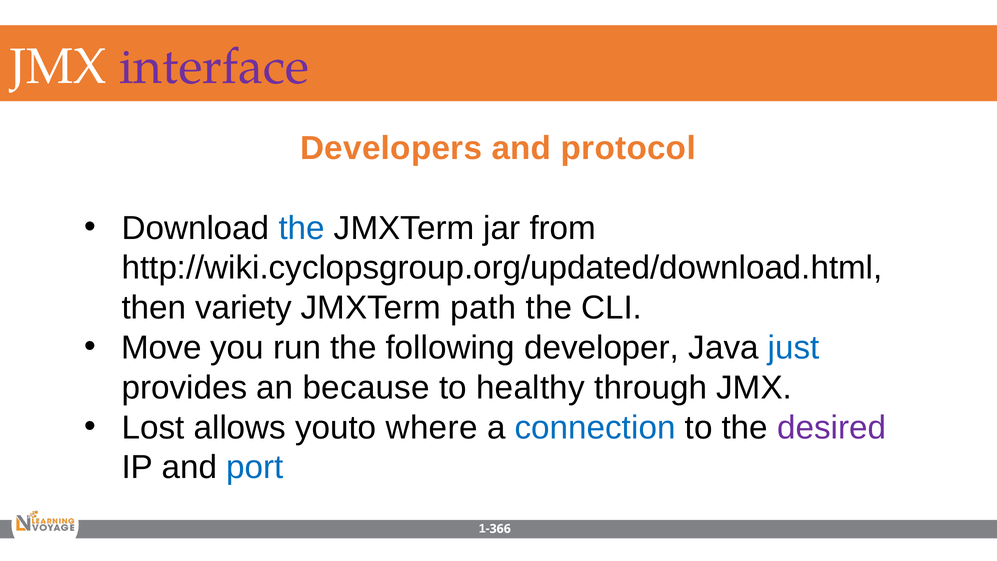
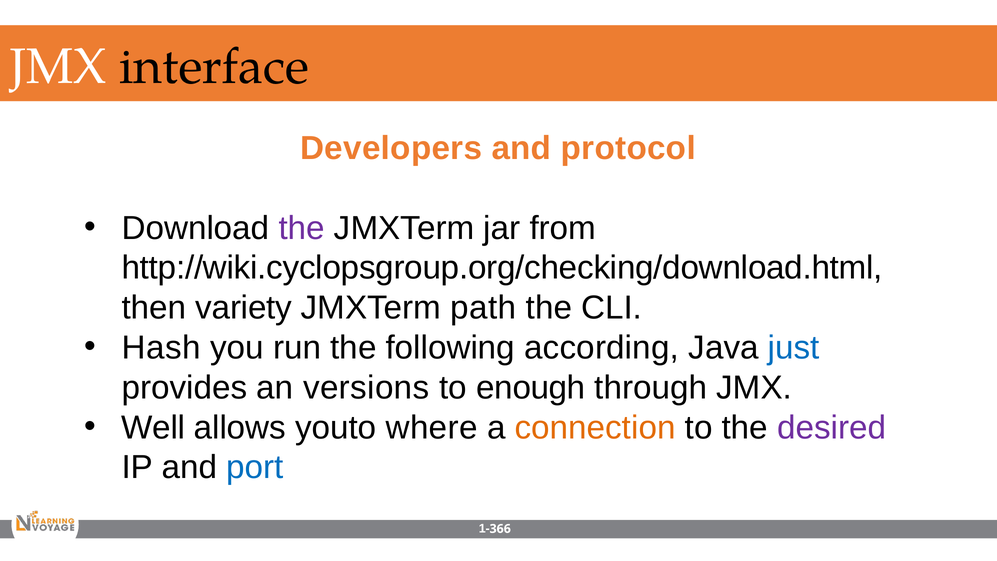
interface colour: purple -> black
the at (302, 228) colour: blue -> purple
http://wiki.cyclopsgroup.org/updated/download.html: http://wiki.cyclopsgroup.org/updated/download.html -> http://wiki.cyclopsgroup.org/checking/download.html
Move: Move -> Hash
developer: developer -> according
because: because -> versions
healthy: healthy -> enough
Lost: Lost -> Well
connection colour: blue -> orange
